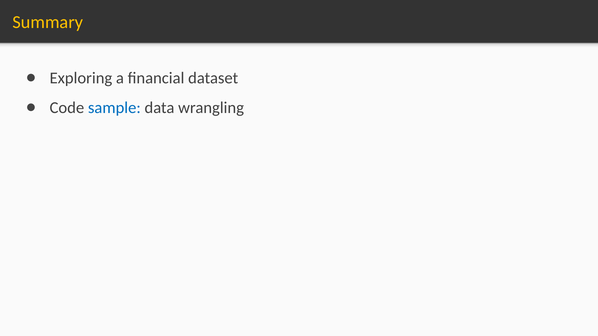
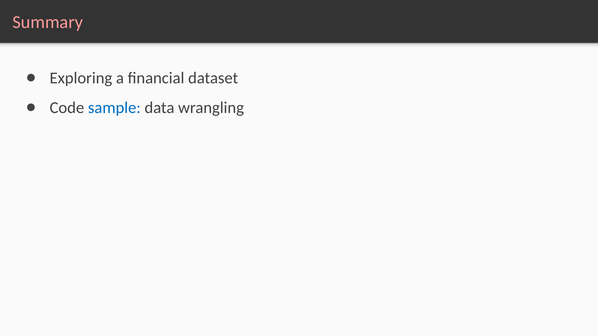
Summary colour: yellow -> pink
